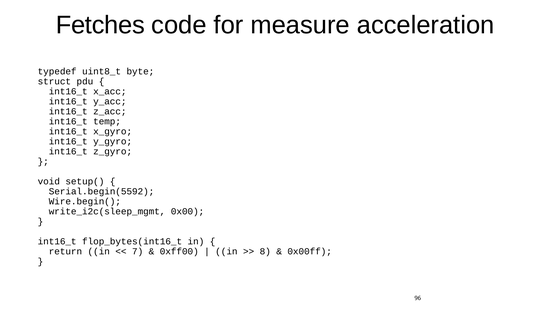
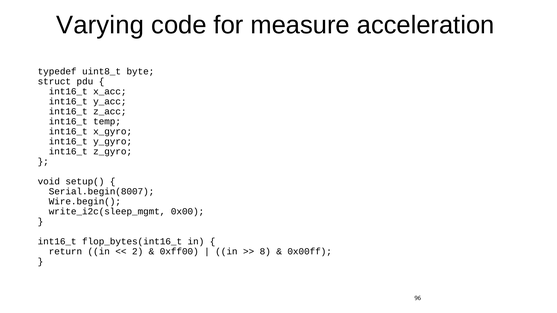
Fetches: Fetches -> Varying
Serial.begin(5592: Serial.begin(5592 -> Serial.begin(8007
7: 7 -> 2
